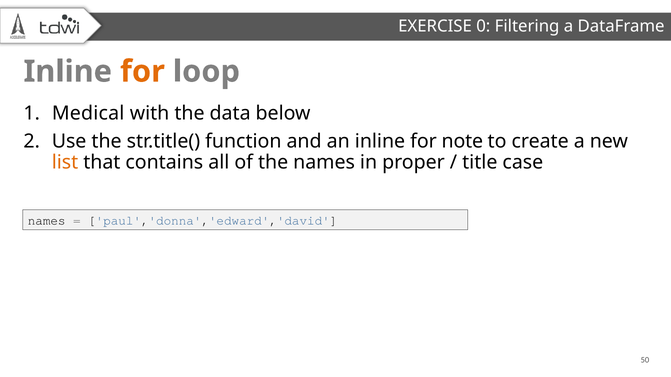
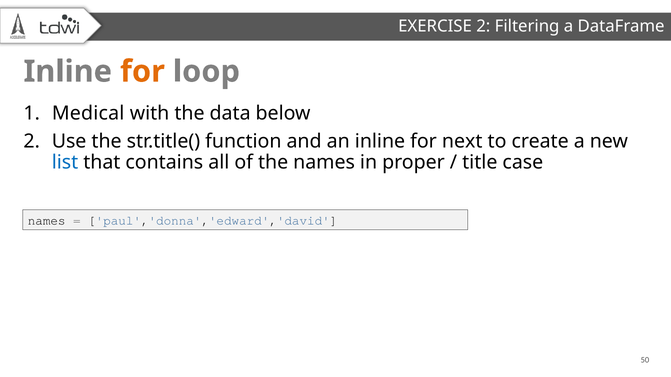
EXERCISE 0: 0 -> 2
note: note -> next
list colour: orange -> blue
